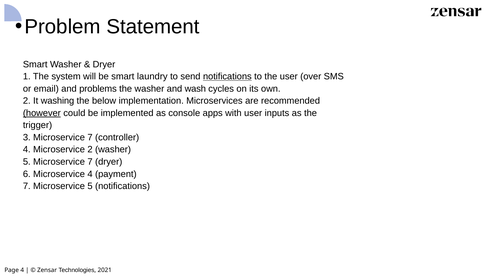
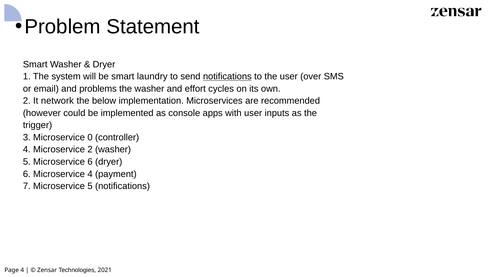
wash: wash -> effort
washing: washing -> network
however underline: present -> none
3 Microservice 7: 7 -> 0
5 Microservice 7: 7 -> 6
